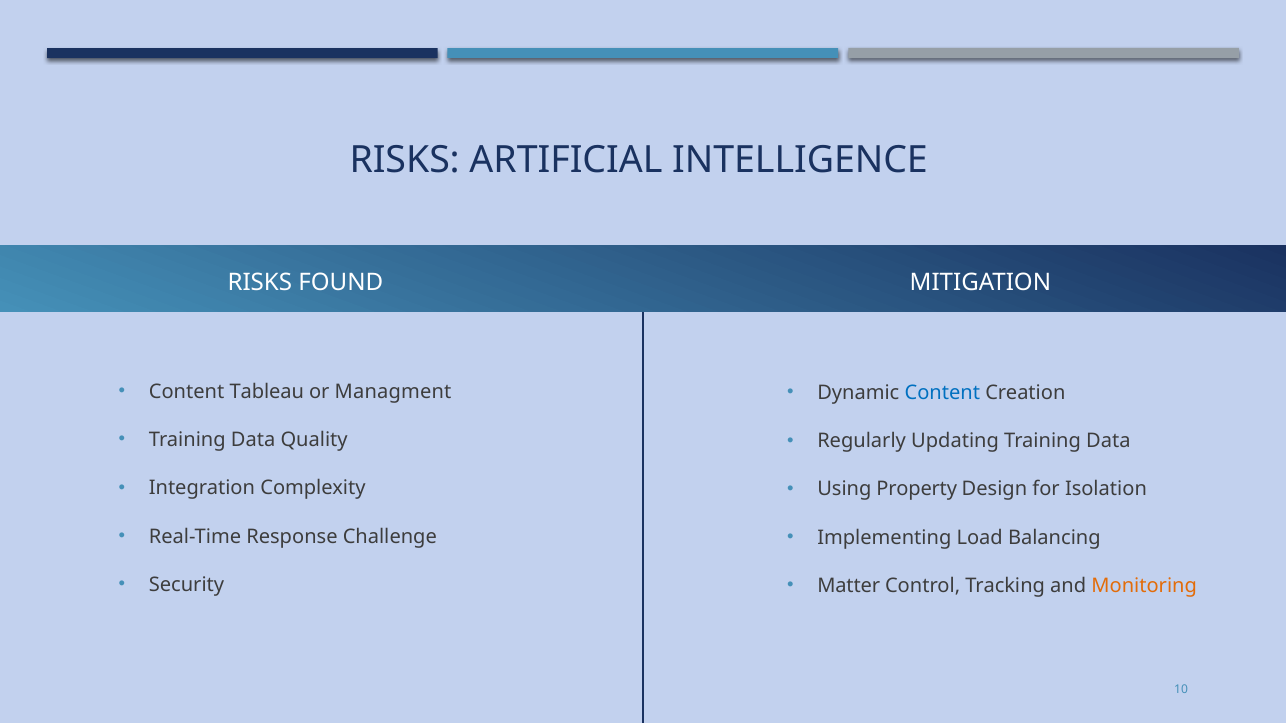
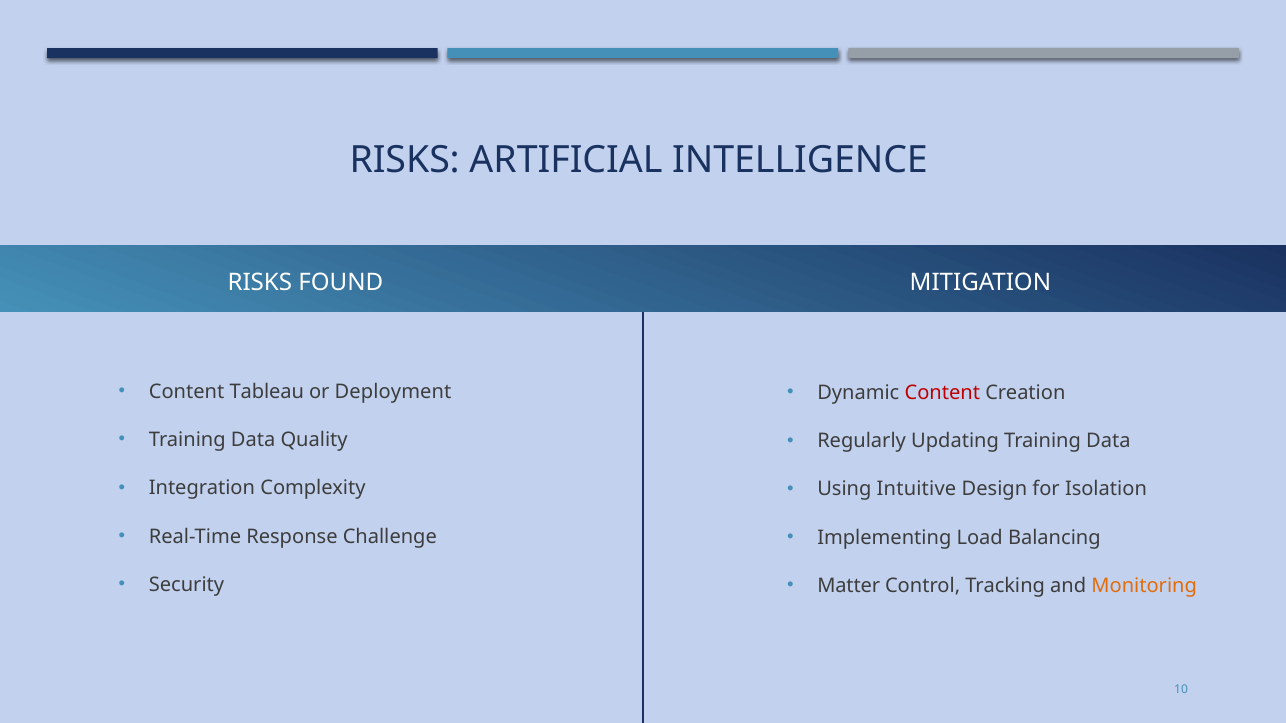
Managment: Managment -> Deployment
Content at (942, 393) colour: blue -> red
Property: Property -> Intuitive
